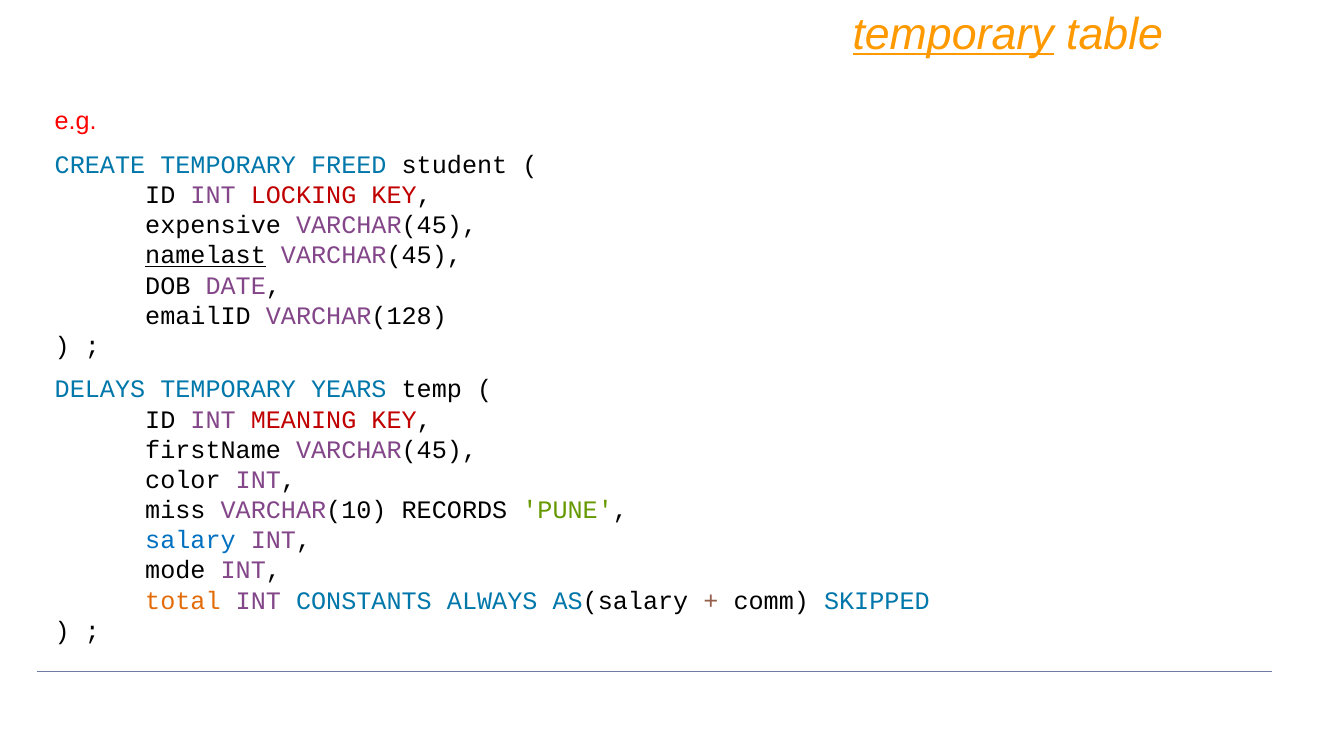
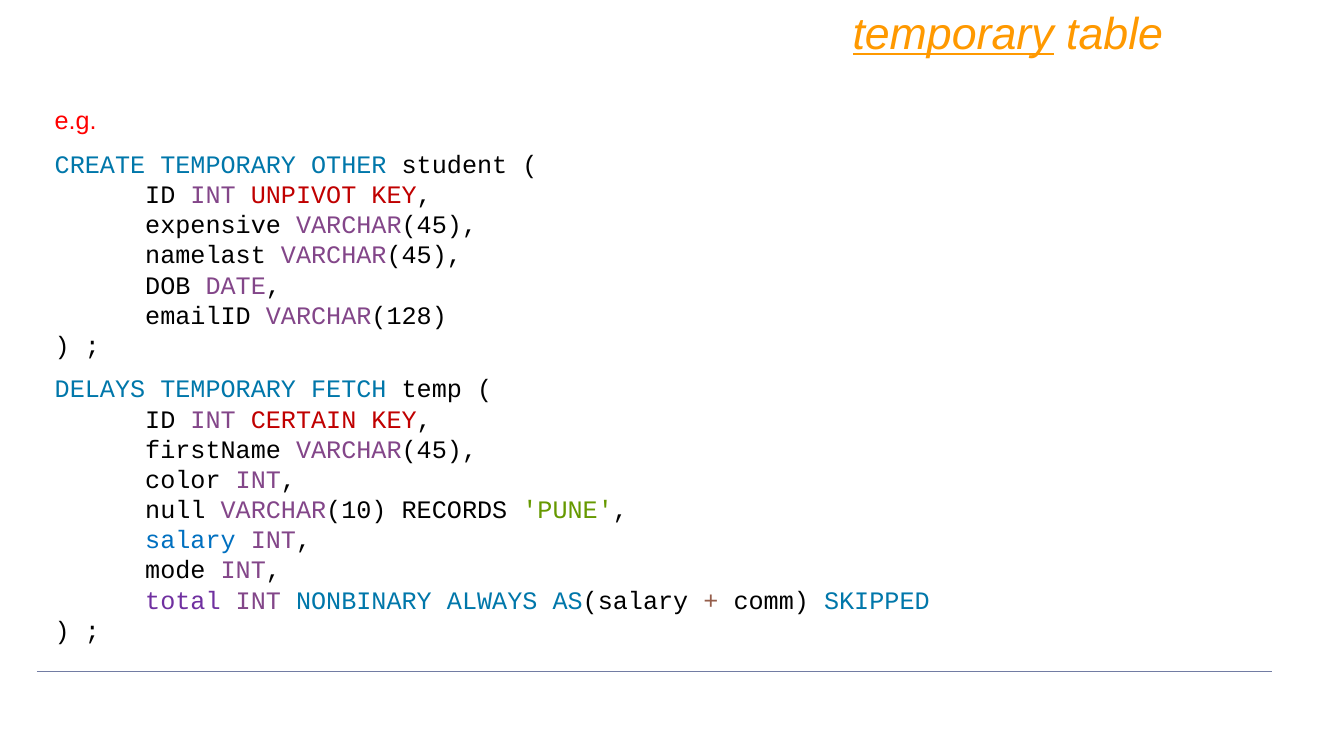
FREED: FREED -> OTHER
LOCKING: LOCKING -> UNPIVOT
namelast underline: present -> none
YEARS: YEARS -> FETCH
MEANING: MEANING -> CERTAIN
miss: miss -> null
total colour: orange -> purple
CONSTANTS: CONSTANTS -> NONBINARY
